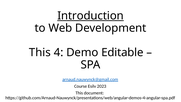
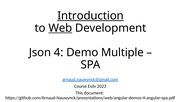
Web underline: none -> present
This at (40, 52): This -> Json
Editable: Editable -> Multiple
